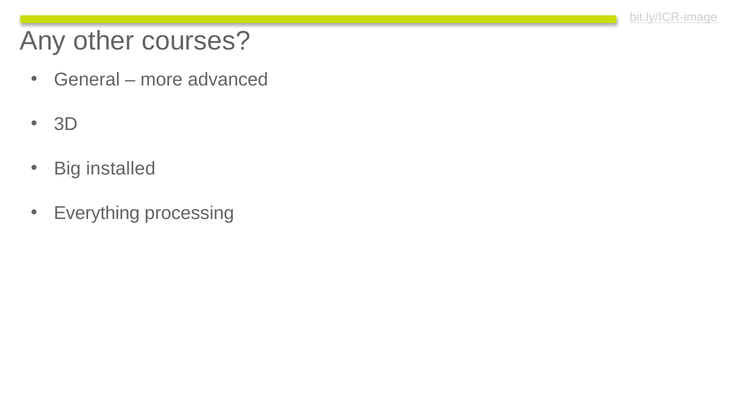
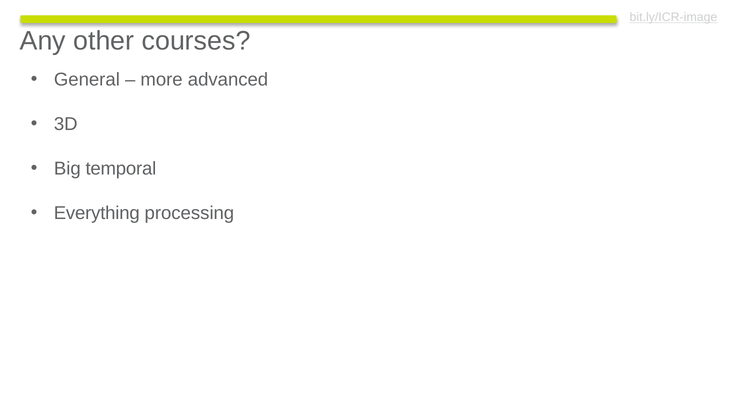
installed: installed -> temporal
